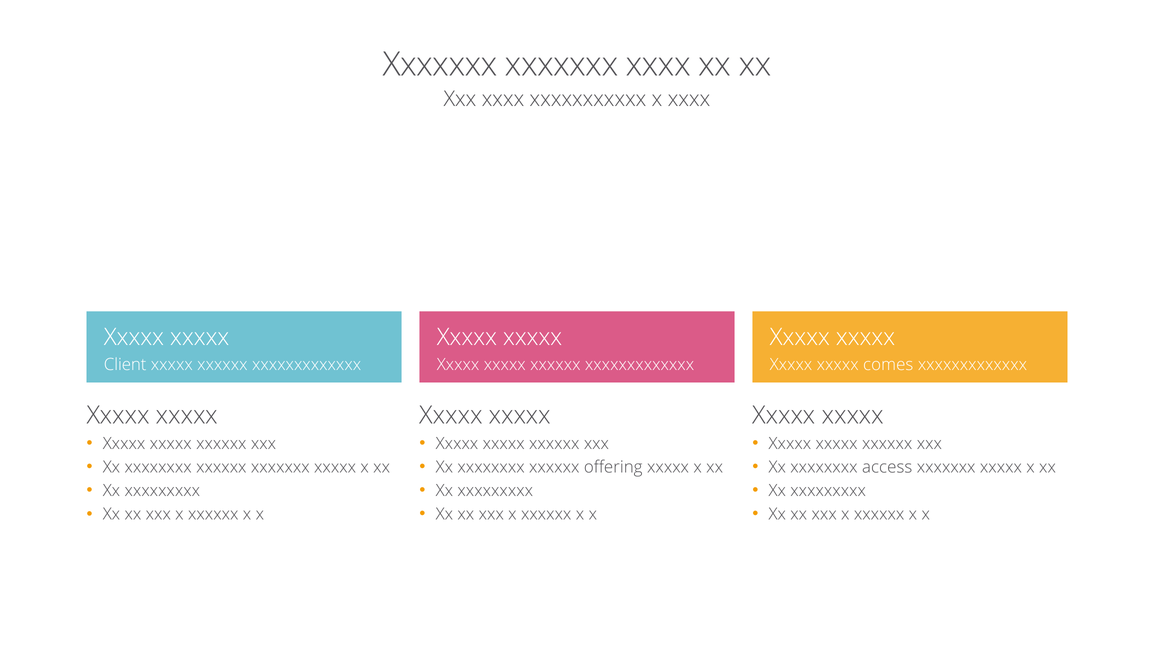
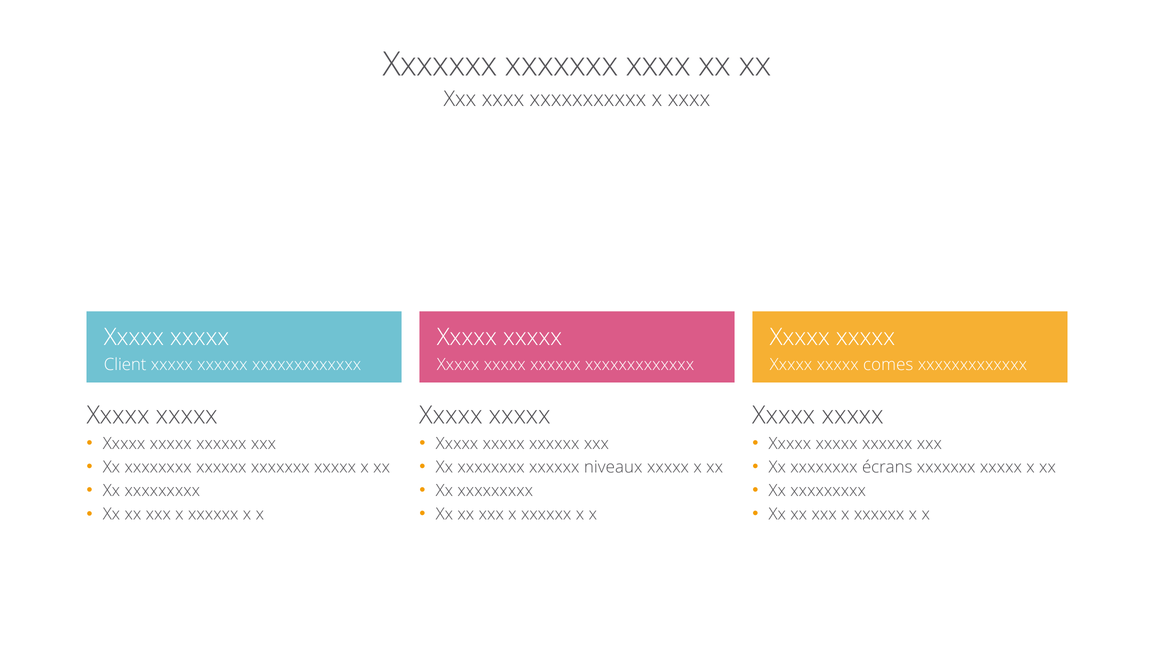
offering: offering -> niveaux
access: access -> écrans
